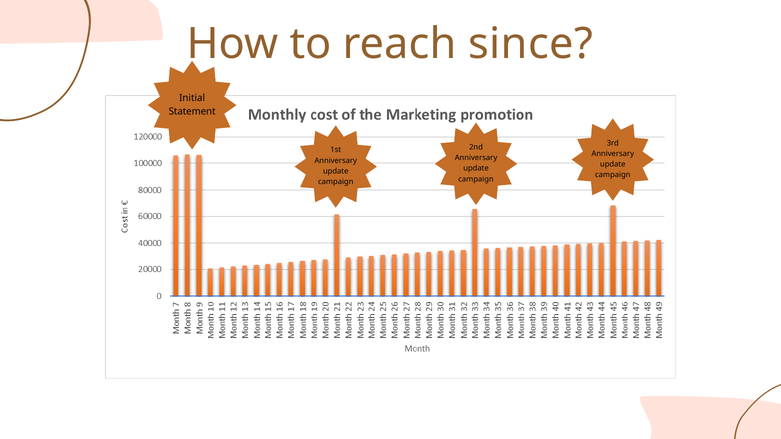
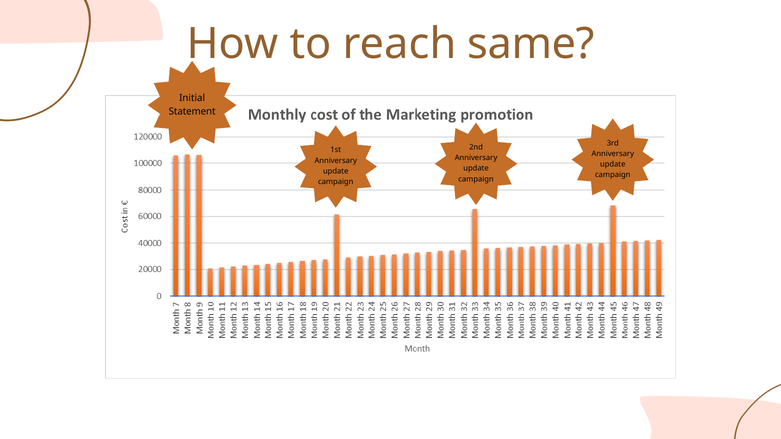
since: since -> same
